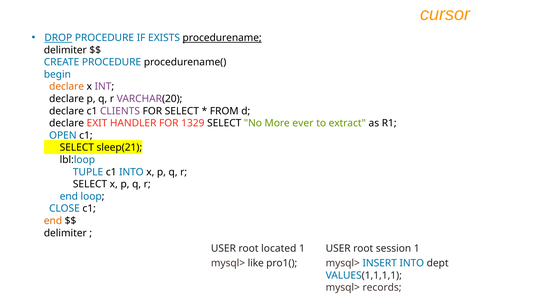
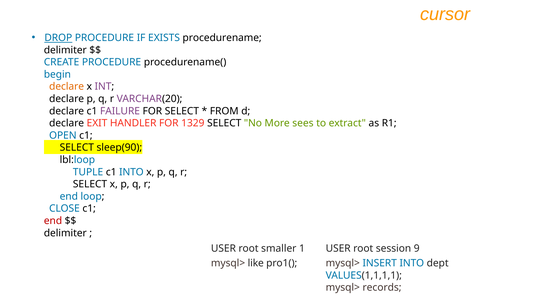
procedurename underline: present -> none
CLIENTS: CLIENTS -> FAILURE
ever: ever -> sees
sleep(21: sleep(21 -> sleep(90
end at (53, 221) colour: orange -> red
located: located -> smaller
session 1: 1 -> 9
